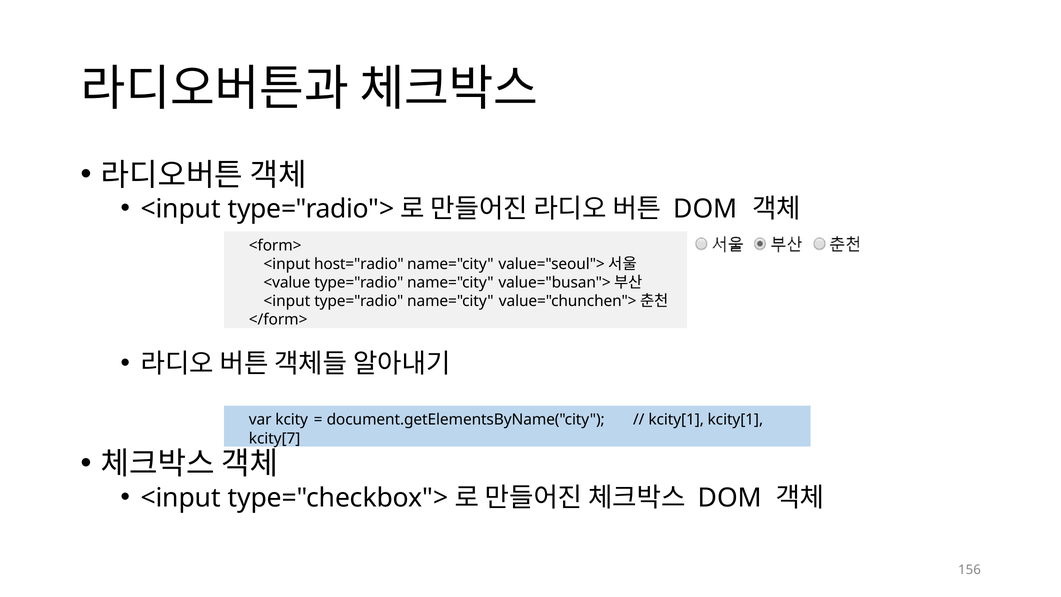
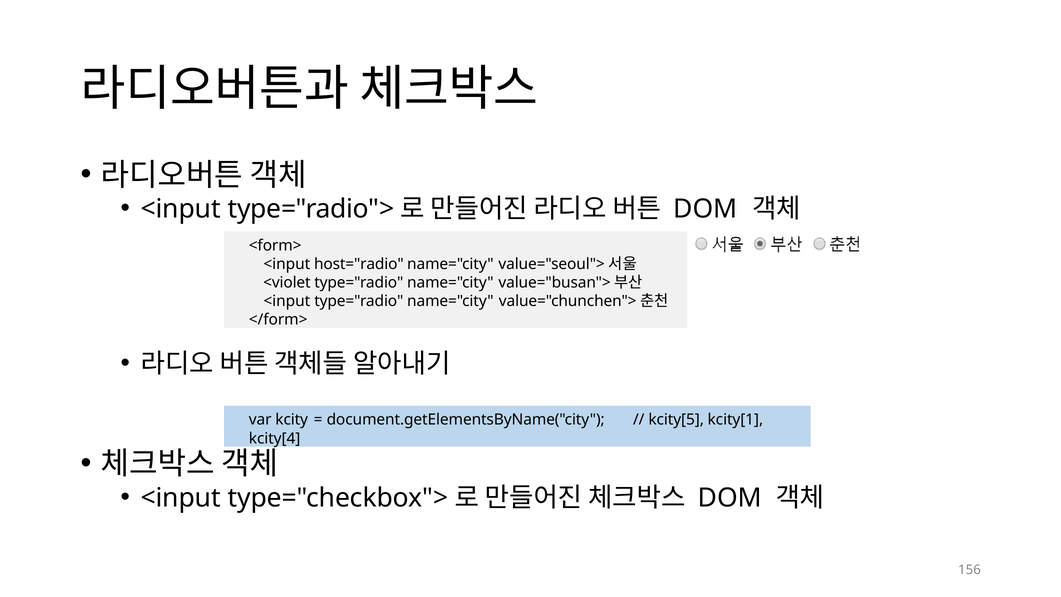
<value: <value -> <violet
kcity[1 at (676, 420): kcity[1 -> kcity[5
kcity[7: kcity[7 -> kcity[4
